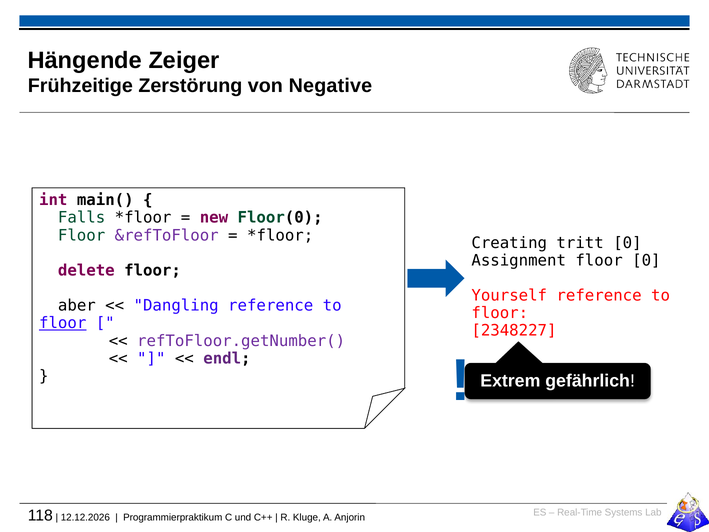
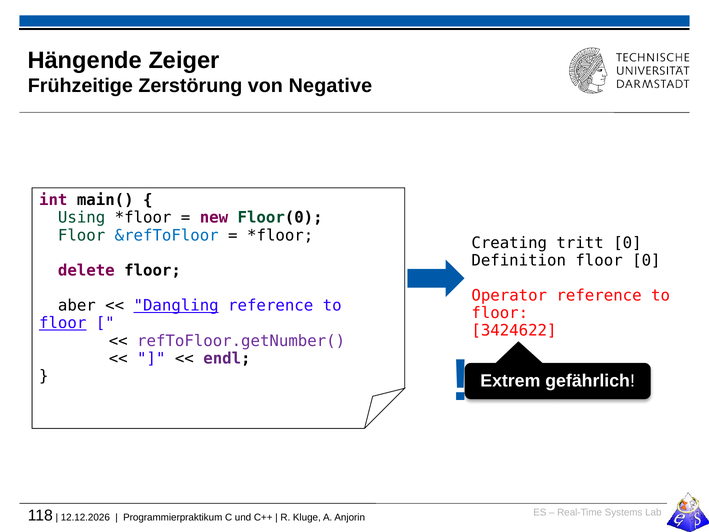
Falls: Falls -> Using
&refToFloor colour: purple -> blue
Assignment: Assignment -> Definition
Yourself: Yourself -> Operator
Dangling underline: none -> present
2348227: 2348227 -> 3424622
